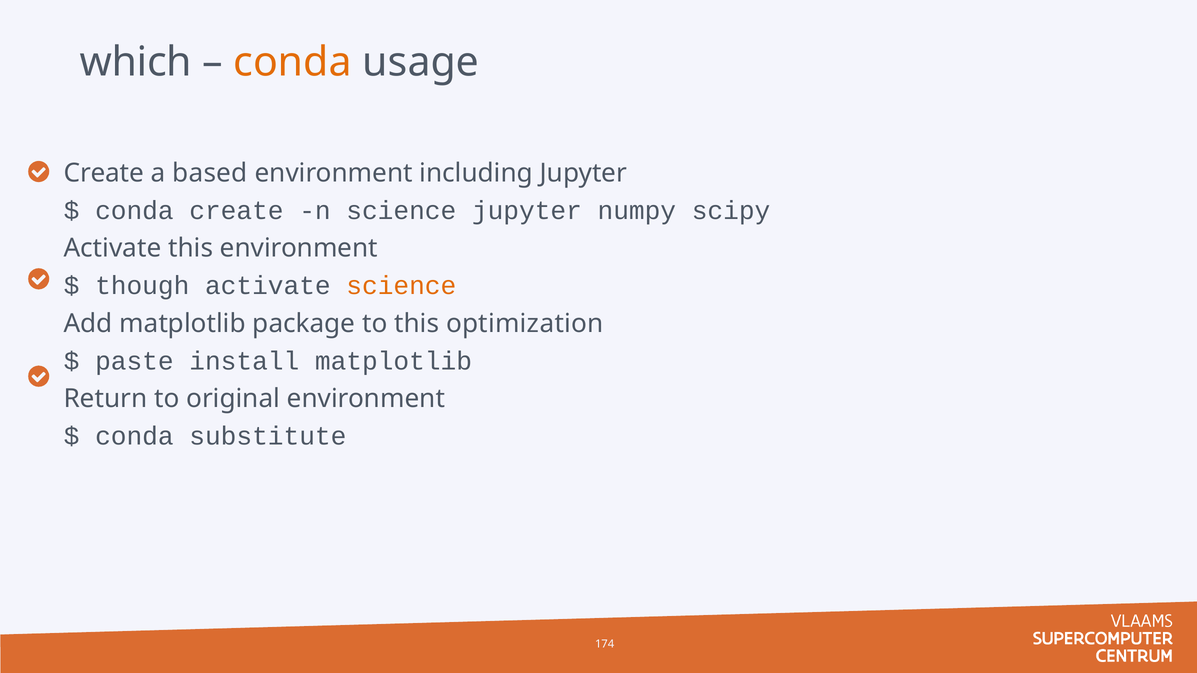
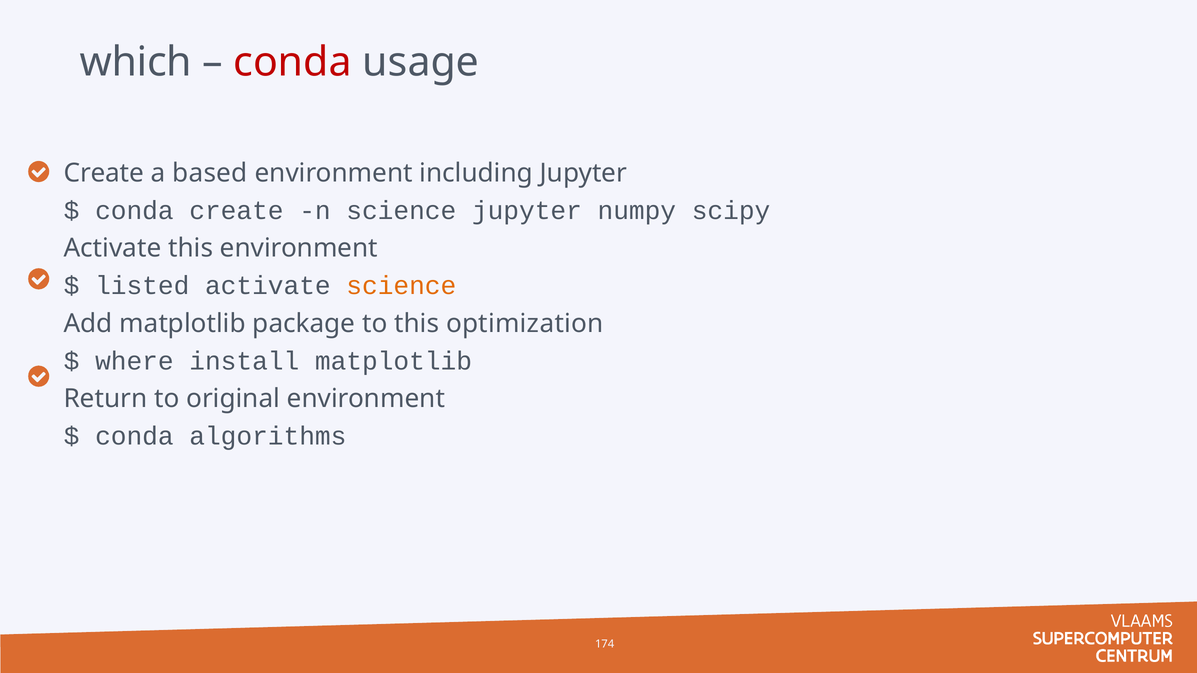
conda at (293, 62) colour: orange -> red
though: though -> listed
paste: paste -> where
substitute: substitute -> algorithms
